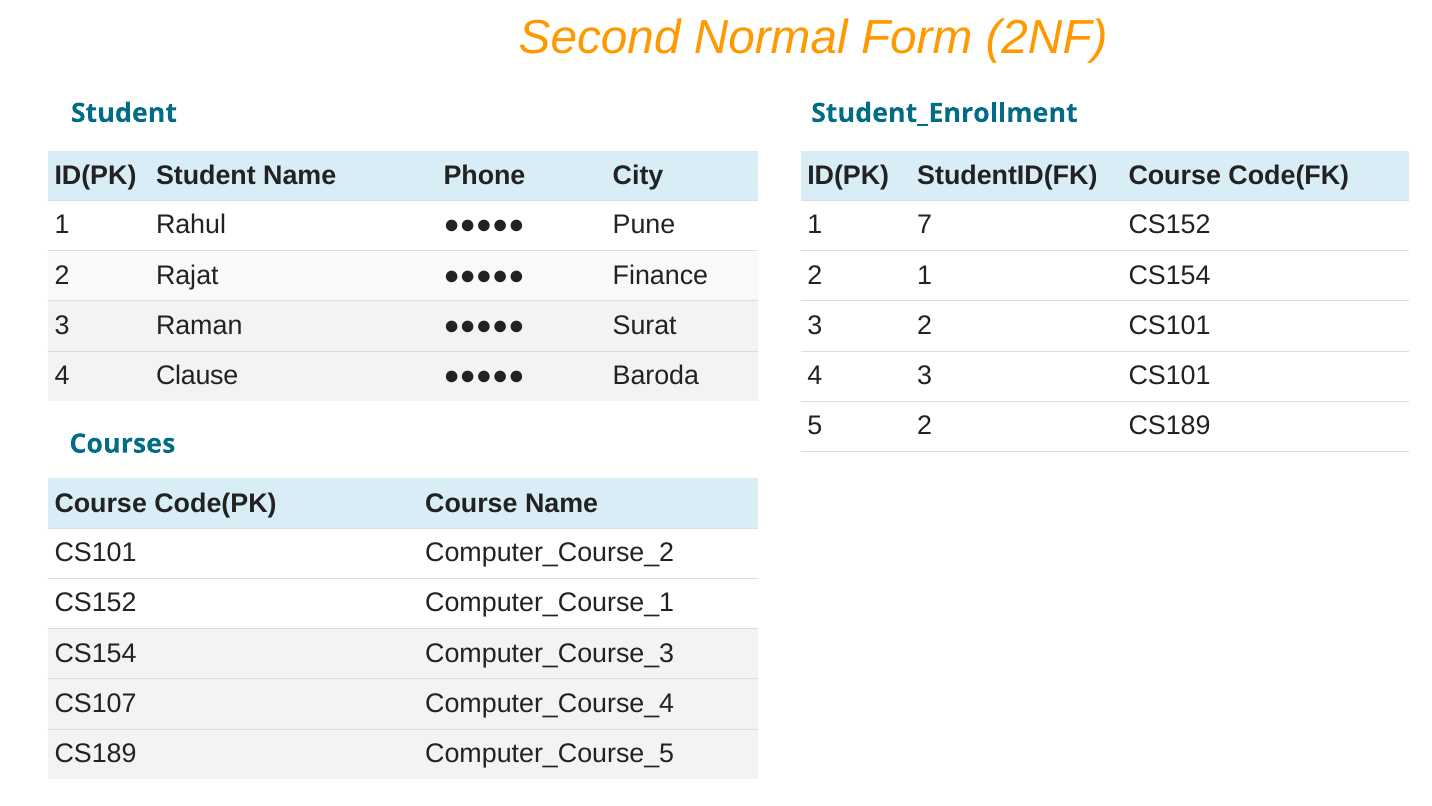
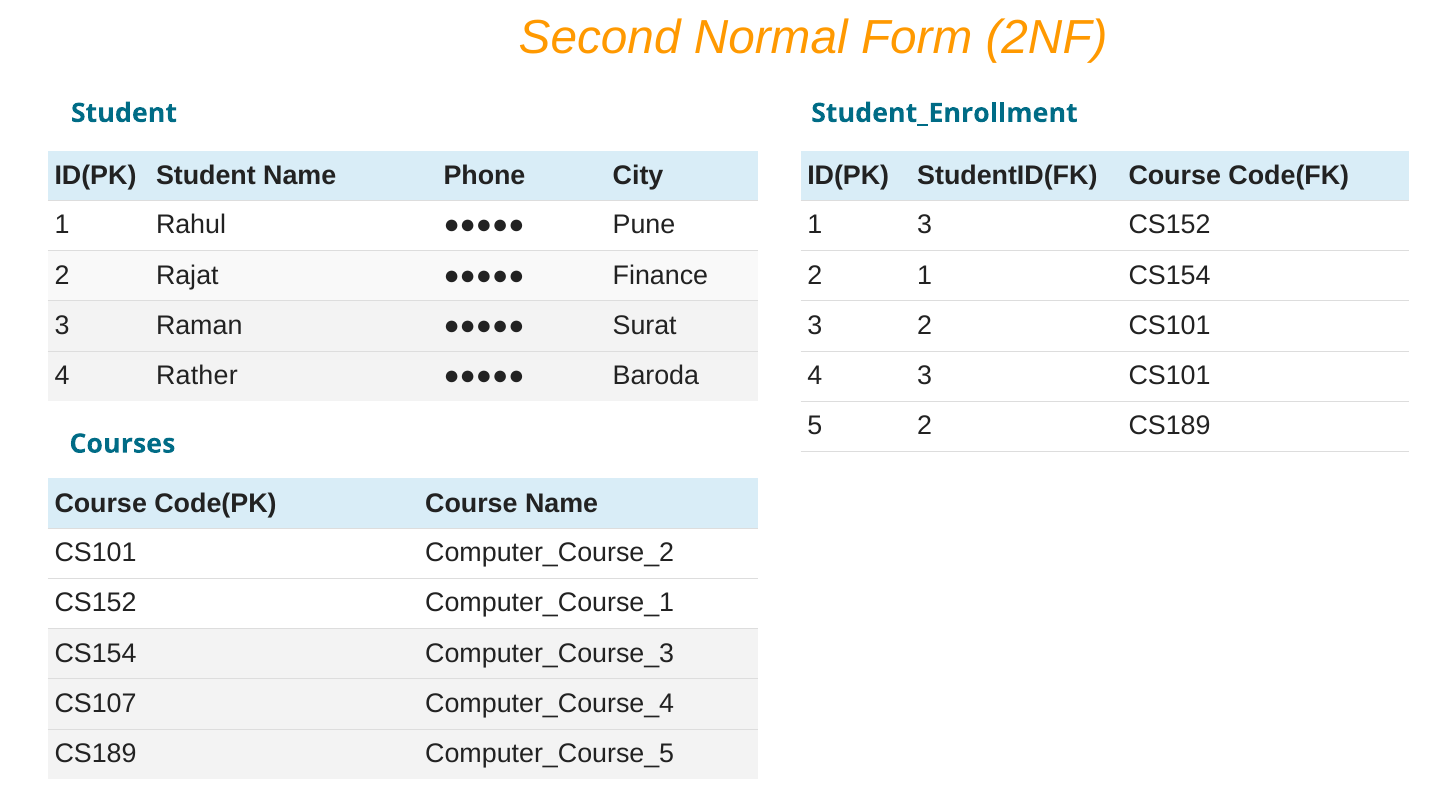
1 7: 7 -> 3
Clause: Clause -> Rather
